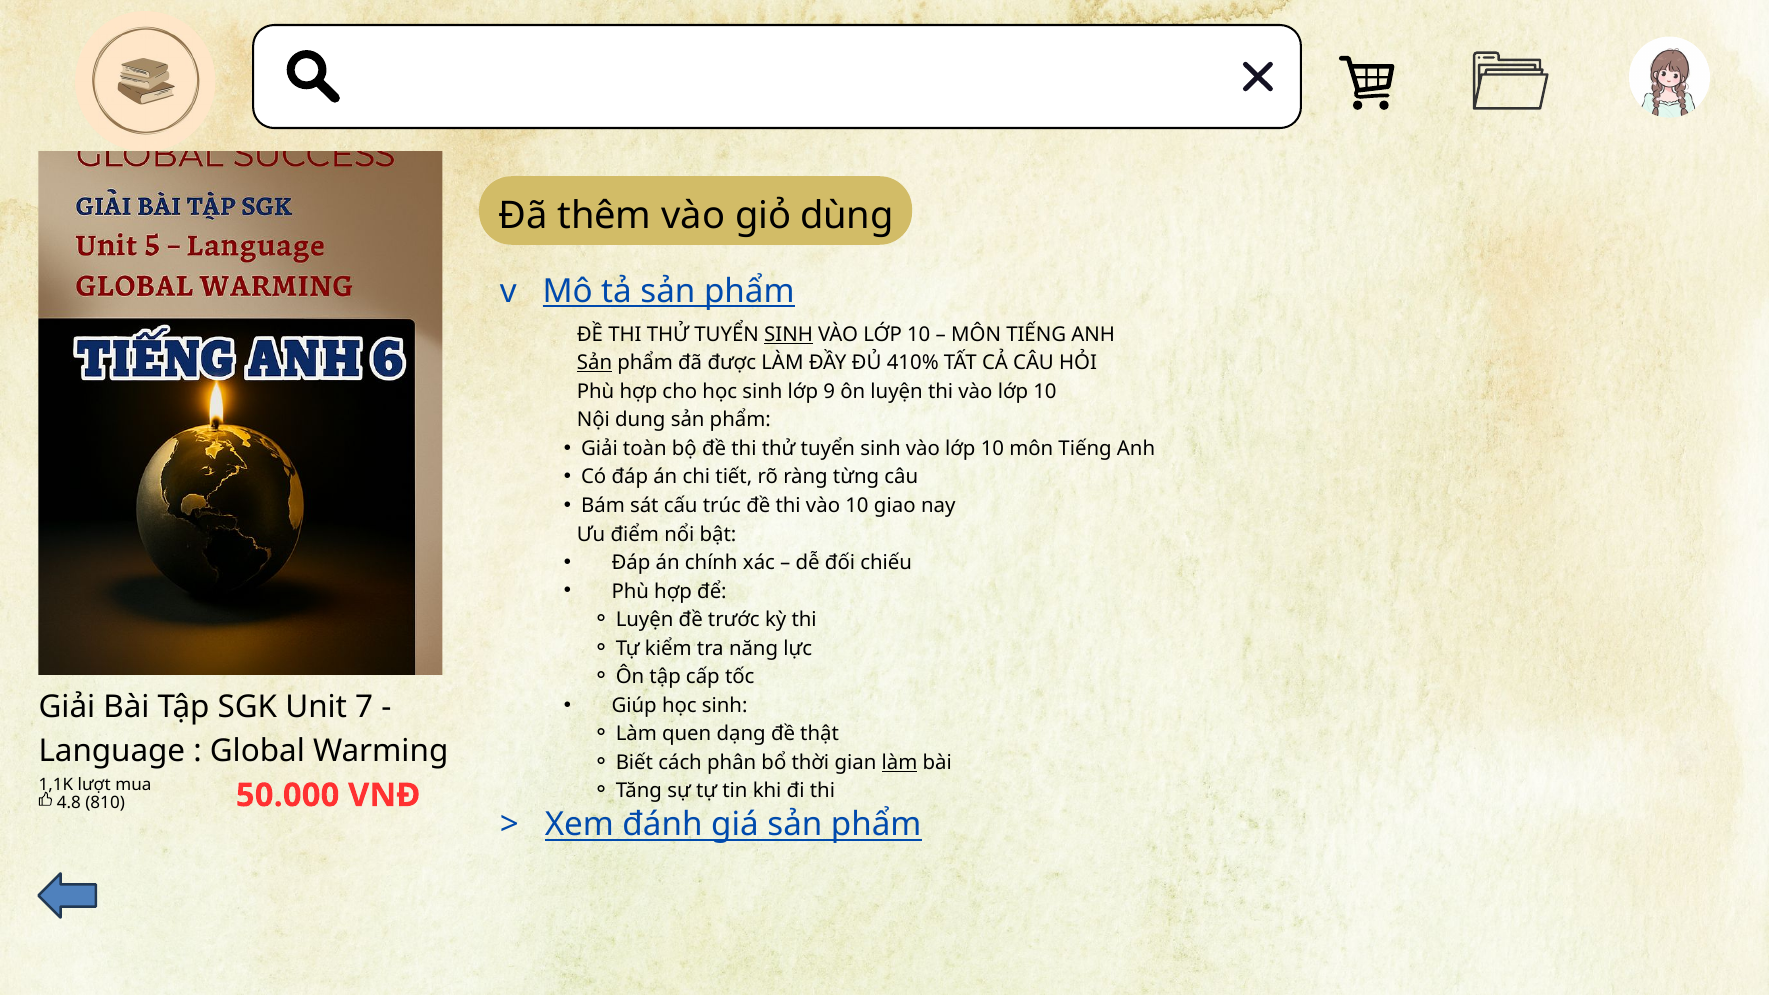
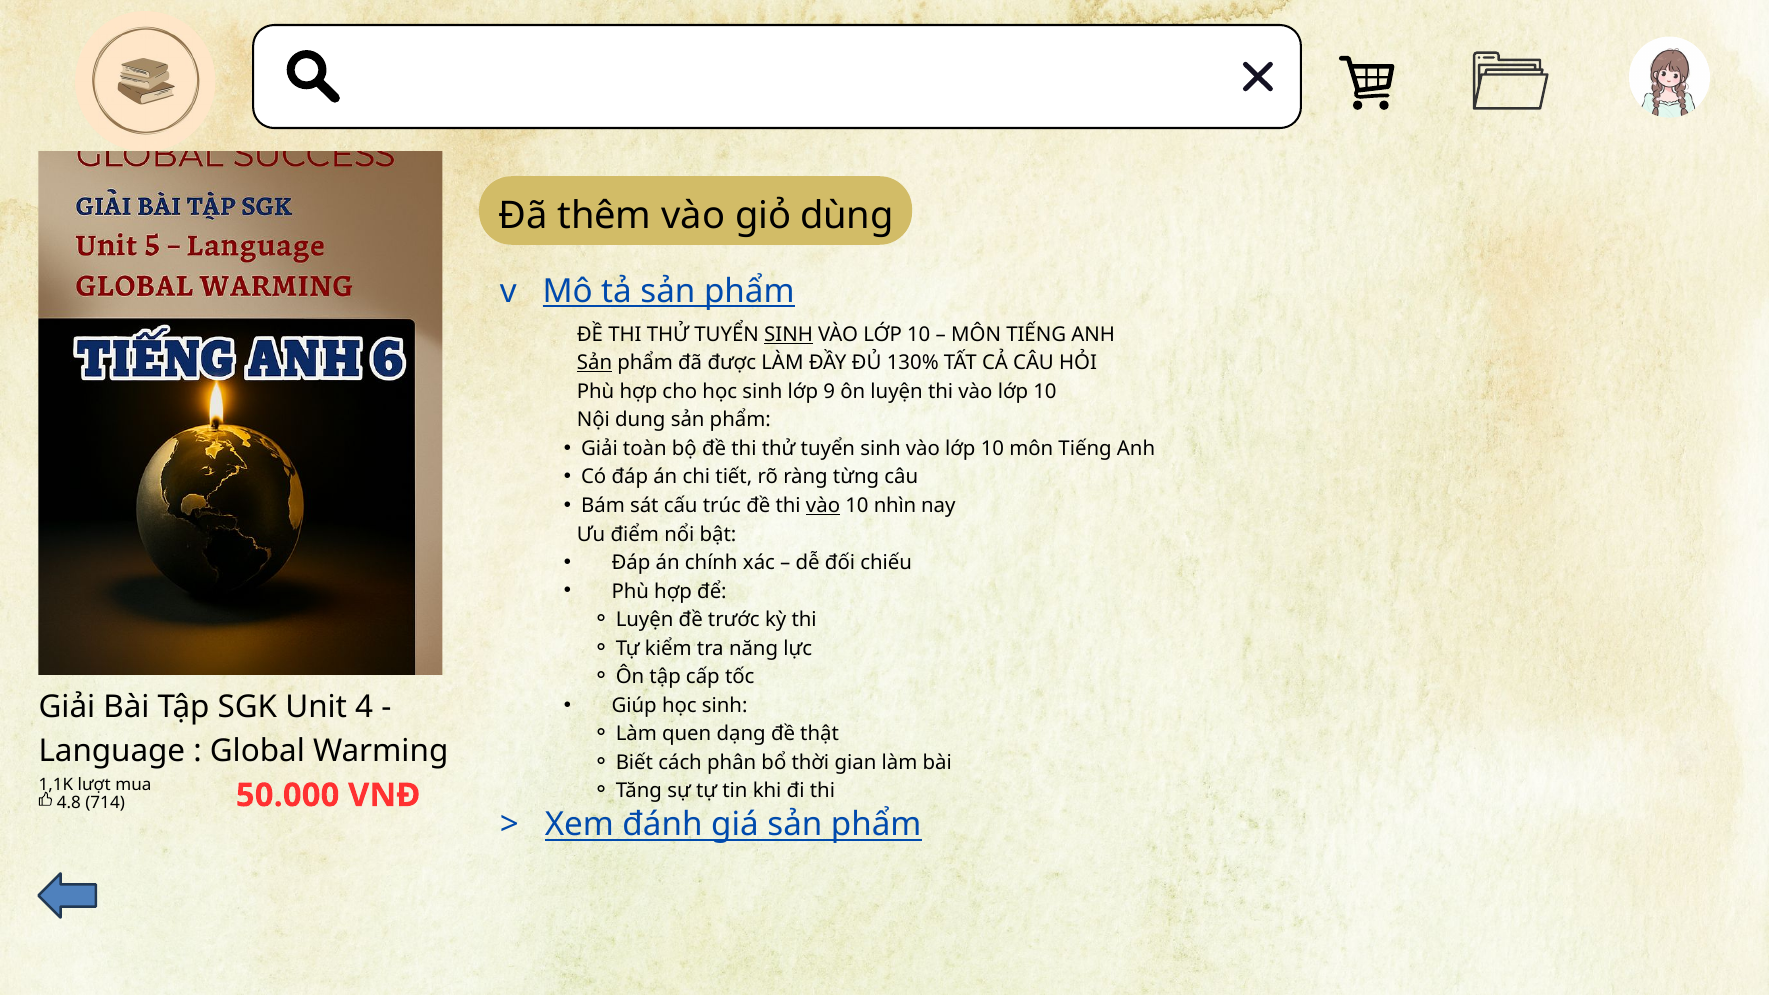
410%: 410% -> 130%
vào at (823, 506) underline: none -> present
giao: giao -> nhìn
7: 7 -> 4
làm at (900, 763) underline: present -> none
810: 810 -> 714
